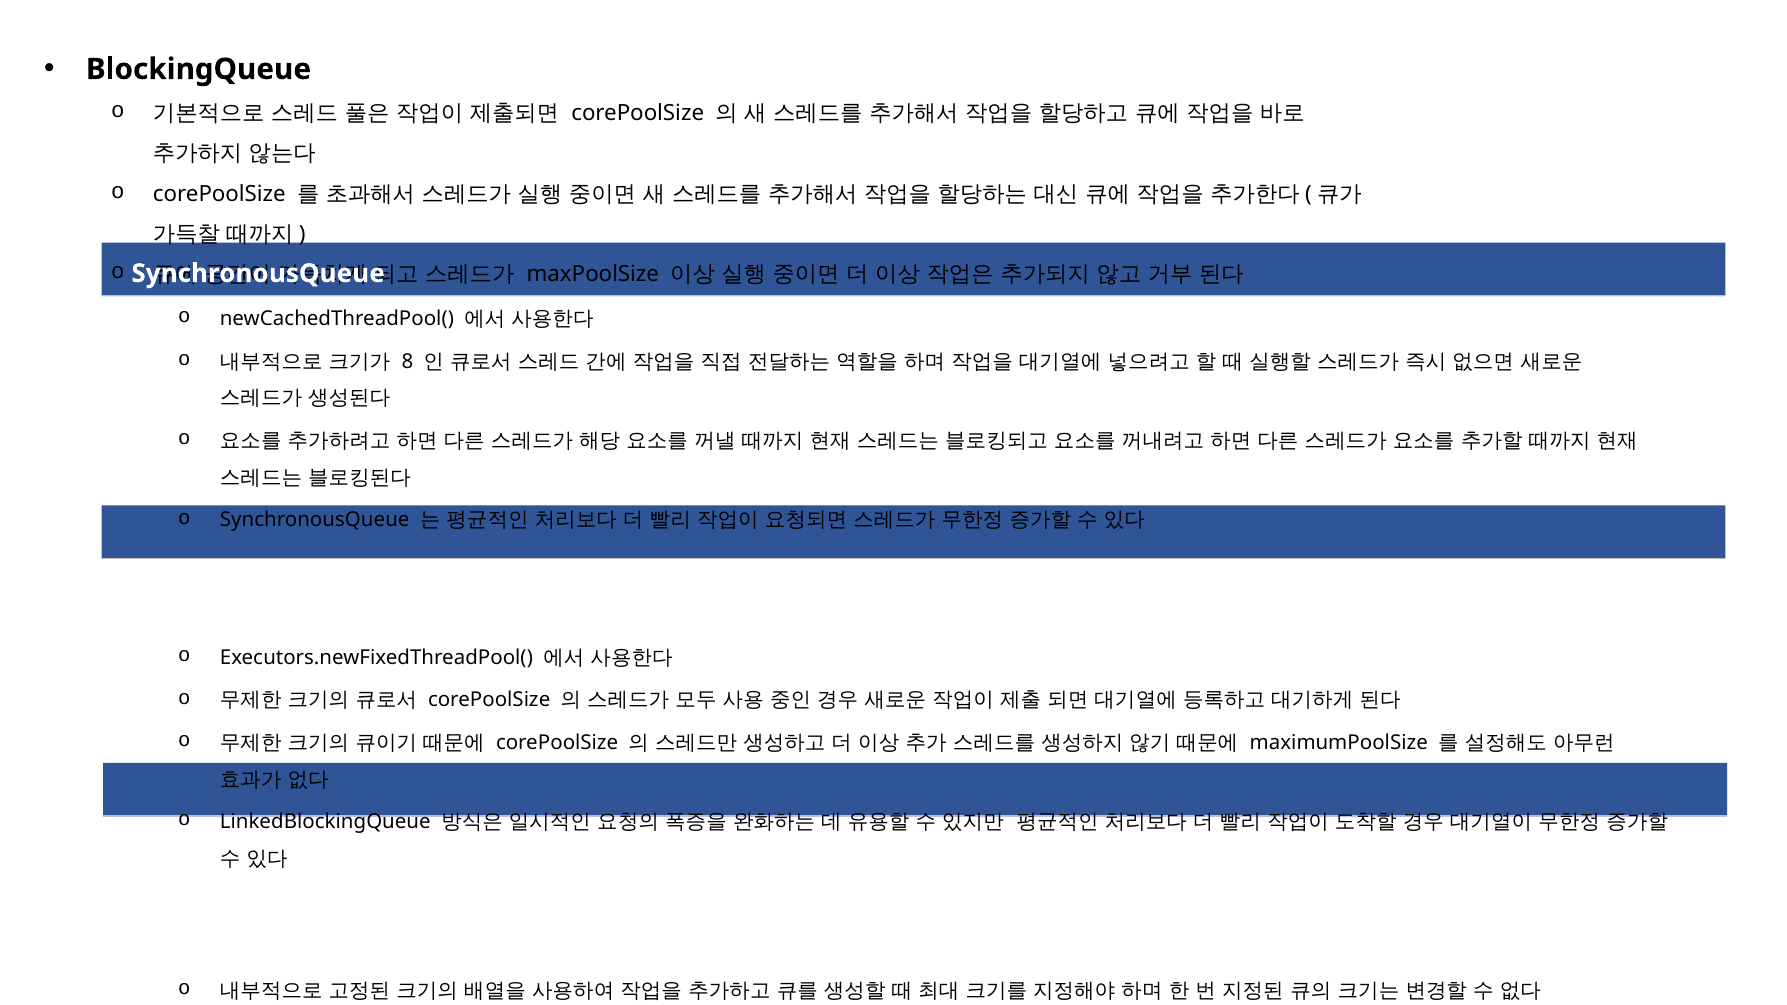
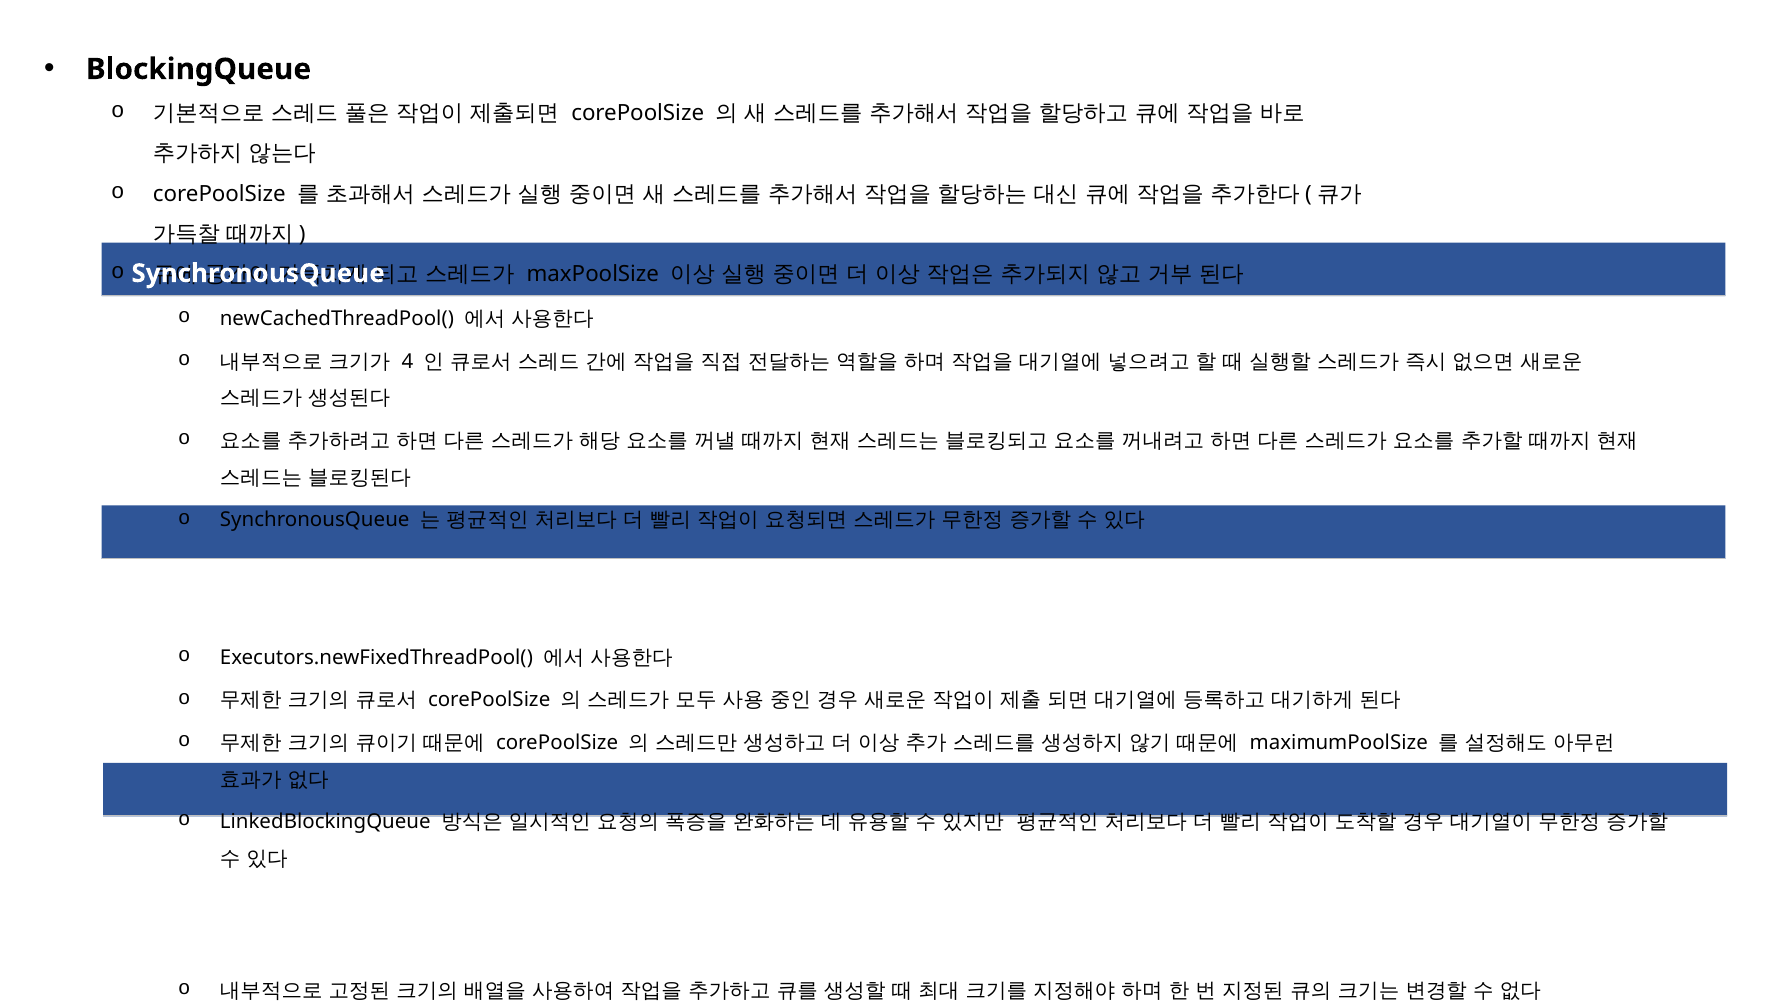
8: 8 -> 4
